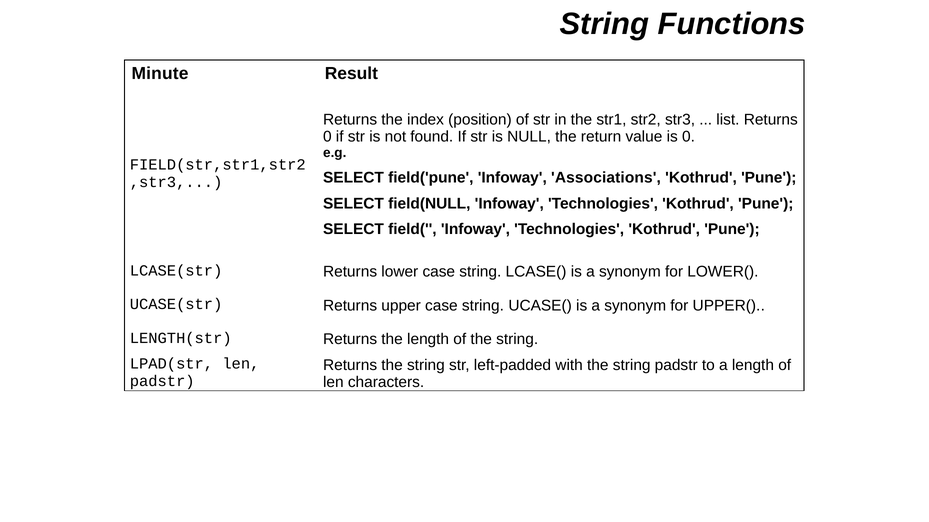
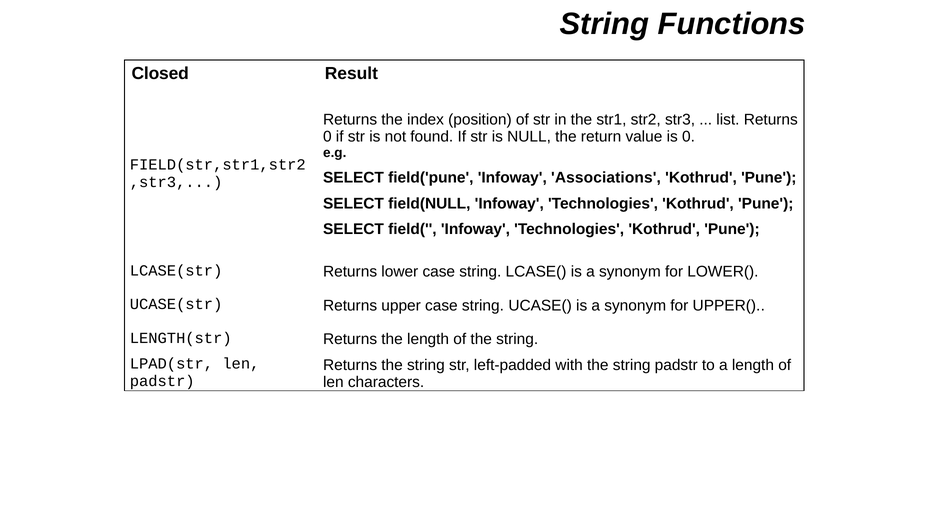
Minute: Minute -> Closed
